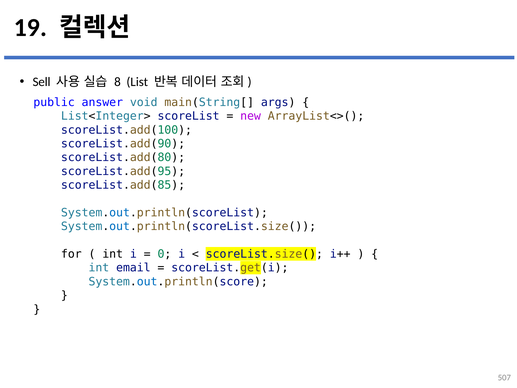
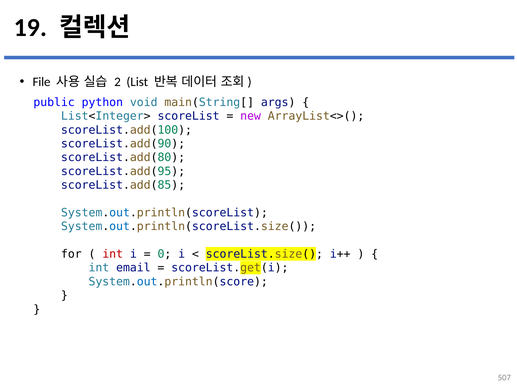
Sell: Sell -> File
8: 8 -> 2
answer: answer -> python
int at (113, 254) colour: black -> red
